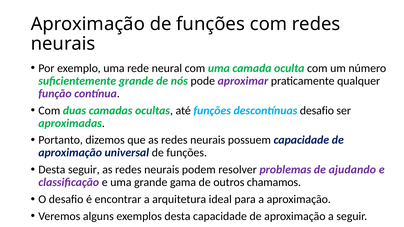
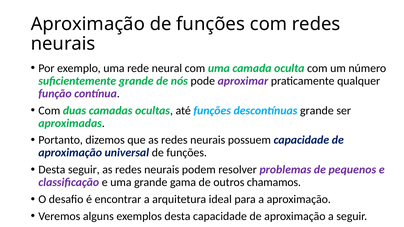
descontínuas desafio: desafio -> grande
ajudando: ajudando -> pequenos
